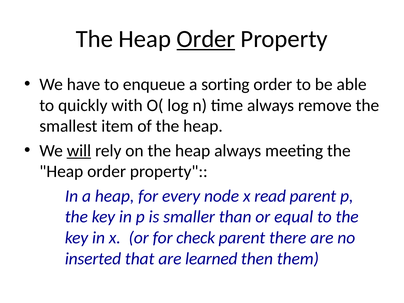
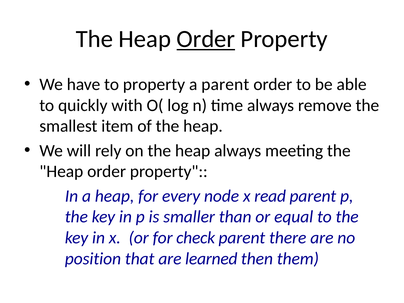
to enqueue: enqueue -> property
a sorting: sorting -> parent
will underline: present -> none
inserted: inserted -> position
